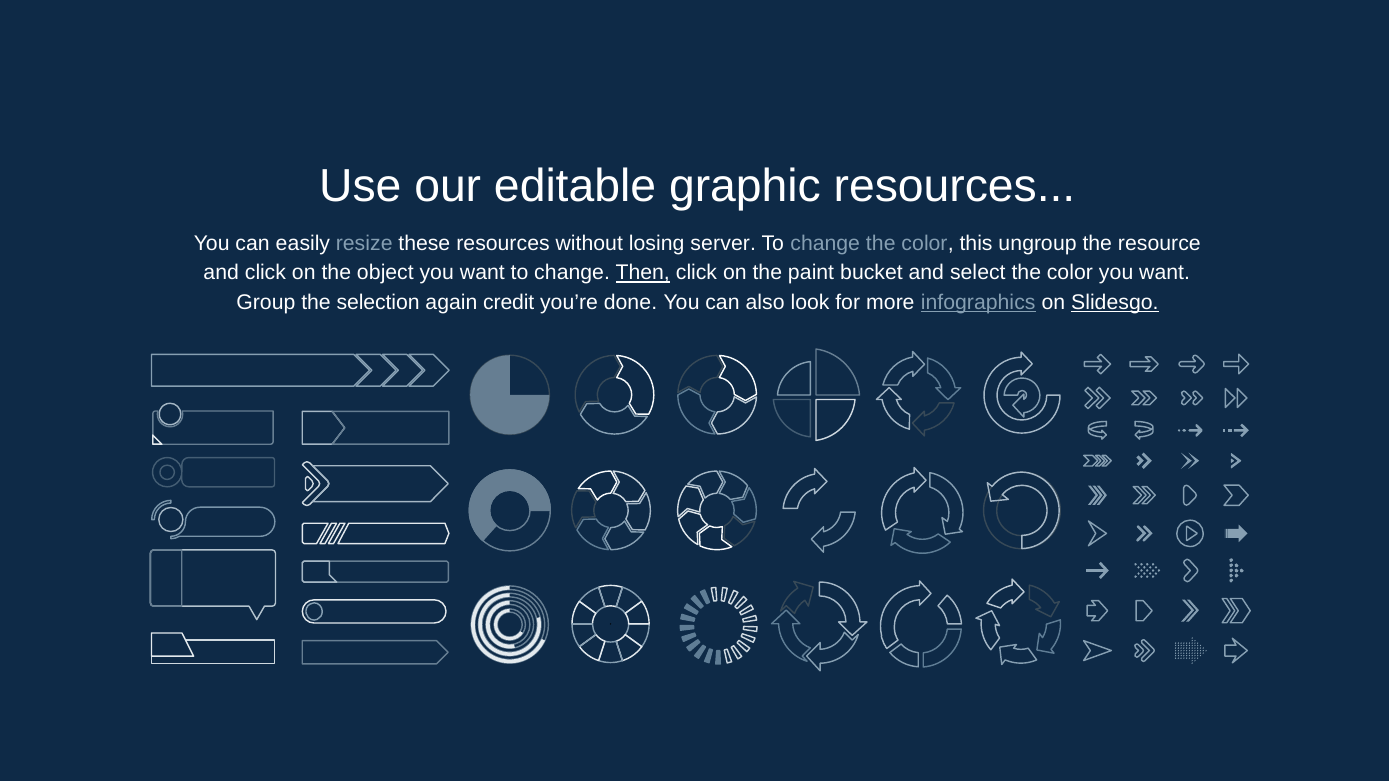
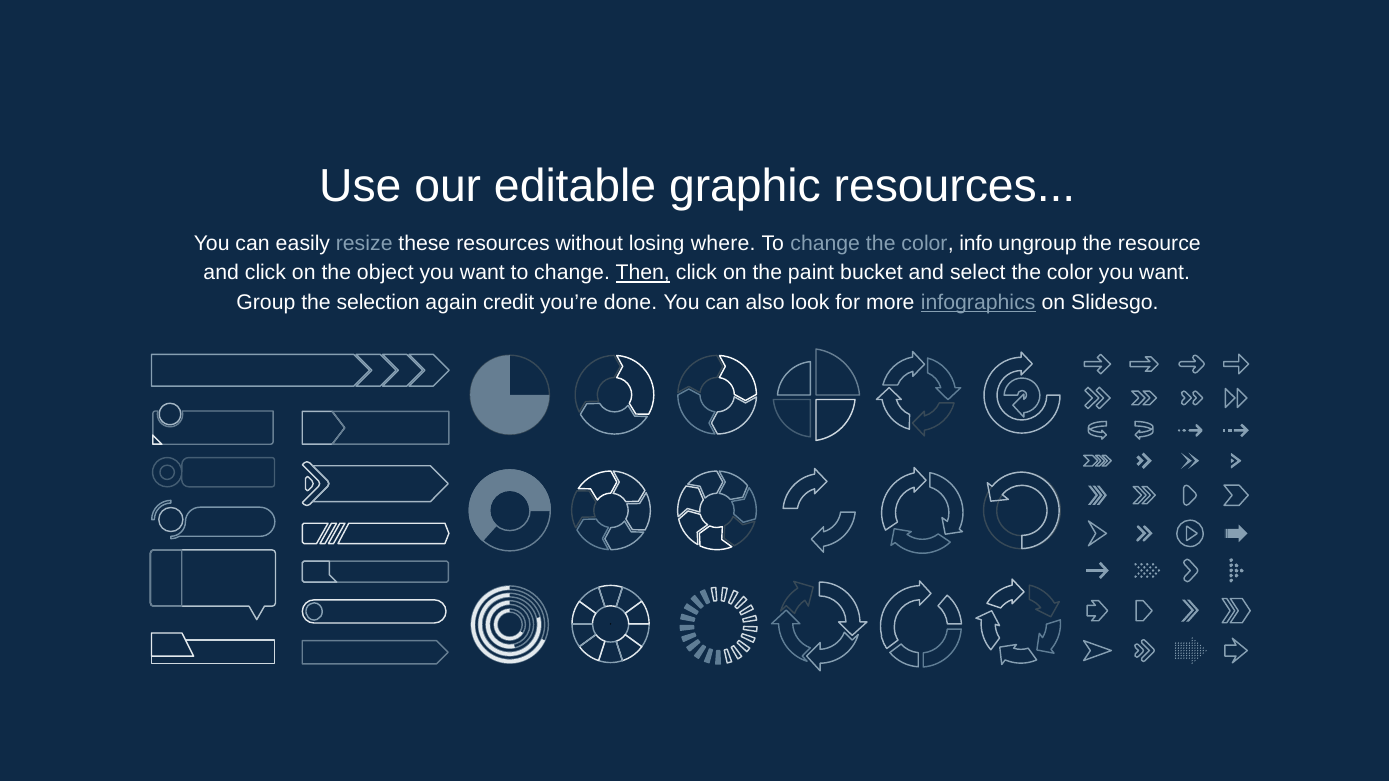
server: server -> where
this: this -> info
Slidesgo underline: present -> none
